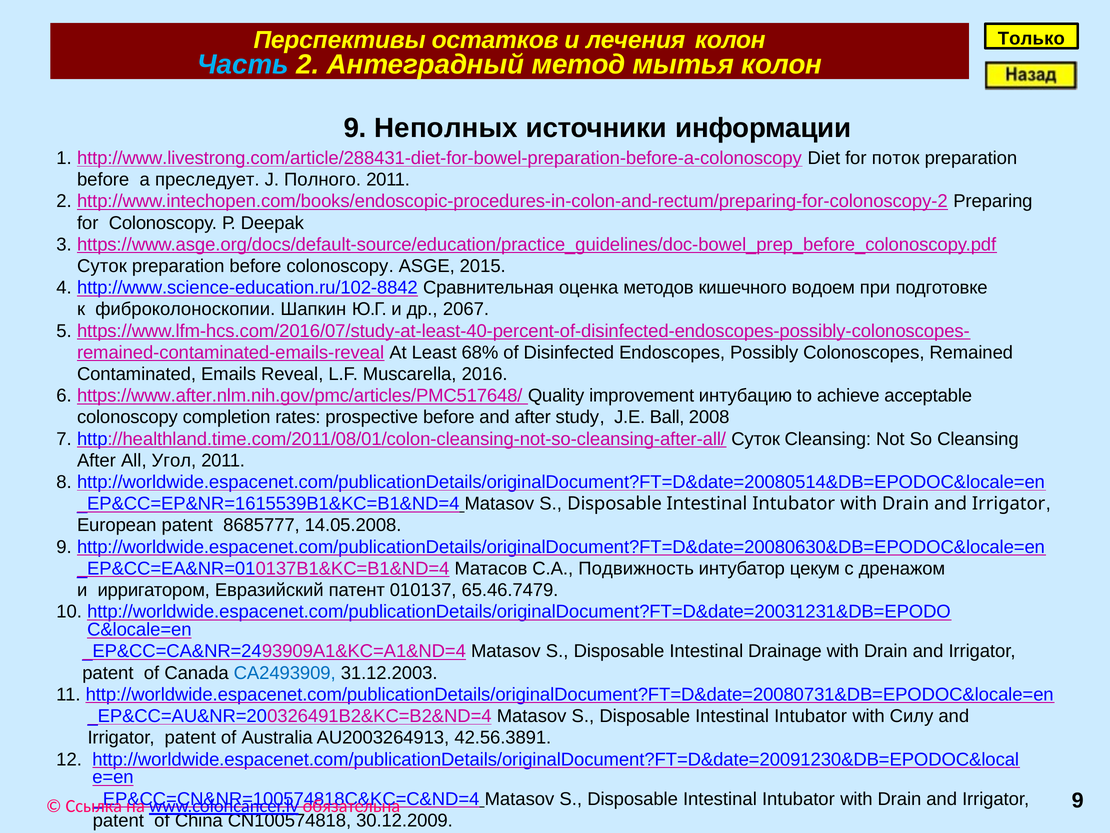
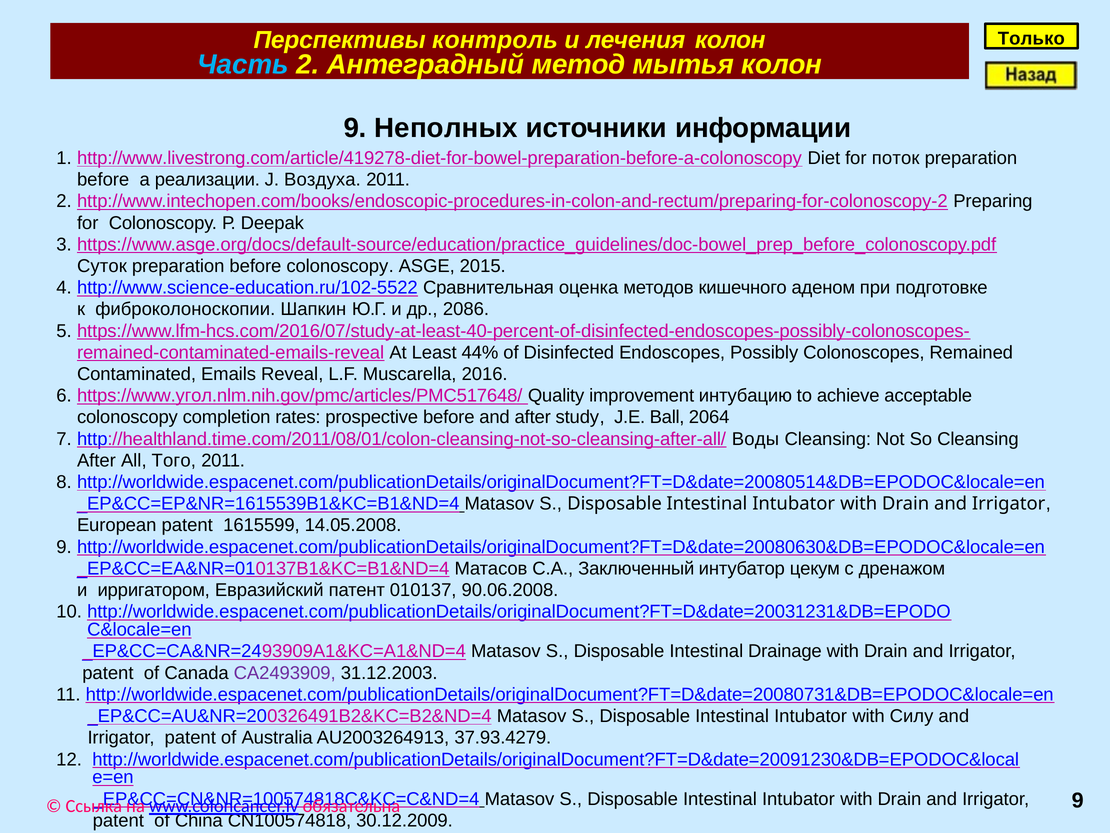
остатков: остатков -> контроль
http://www.livestrong.com/article/288431-diet-for-bowel-preparation-before-a-colonoscopy: http://www.livestrong.com/article/288431-diet-for-bowel-preparation-before-a-colonoscopy -> http://www.livestrong.com/article/419278-diet-for-bowel-preparation-before-a-colonoscopy
преследует: преследует -> реализации
Полного: Полного -> Воздуха
http://www.science-education.ru/102-8842: http://www.science-education.ru/102-8842 -> http://www.science-education.ru/102-5522
водоем: водоем -> аденом
2067: 2067 -> 2086
68%: 68% -> 44%
https://www.after.nlm.nih.gov/pmc/articles/PMC517648/: https://www.after.nlm.nih.gov/pmc/articles/PMC517648/ -> https://www.угол.nlm.nih.gov/pmc/articles/PMC517648/
2008: 2008 -> 2064
http://healthland.time.com/2011/08/01/colon-cleansing-not-so-cleansing-after-all/ Суток: Суток -> Воды
Угол: Угол -> Того
8685777: 8685777 -> 1615599
Подвижность: Подвижность -> Заключенный
65.46.7479: 65.46.7479 -> 90.06.2008
CA2493909 colour: blue -> purple
42.56.3891: 42.56.3891 -> 37.93.4279
